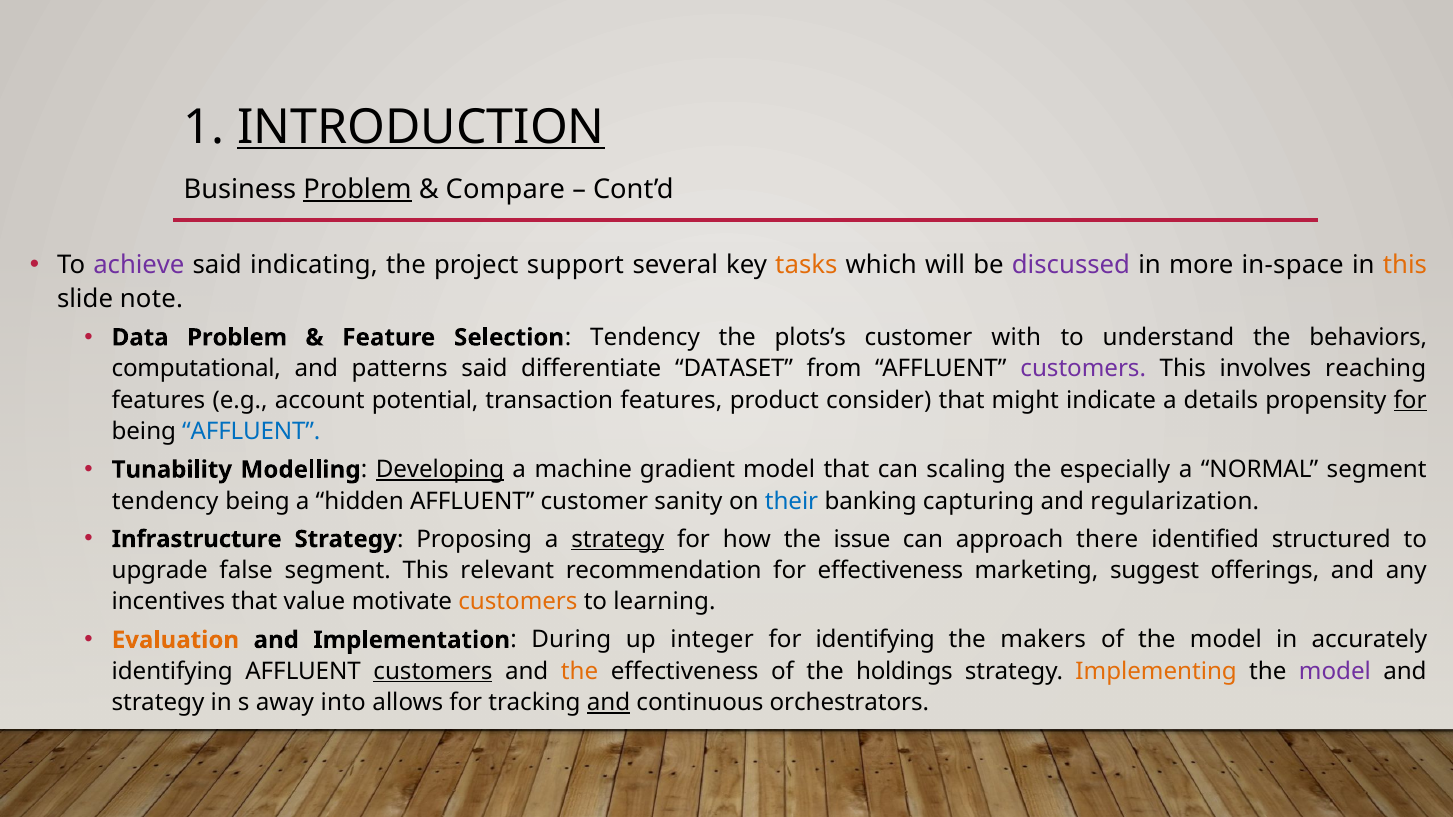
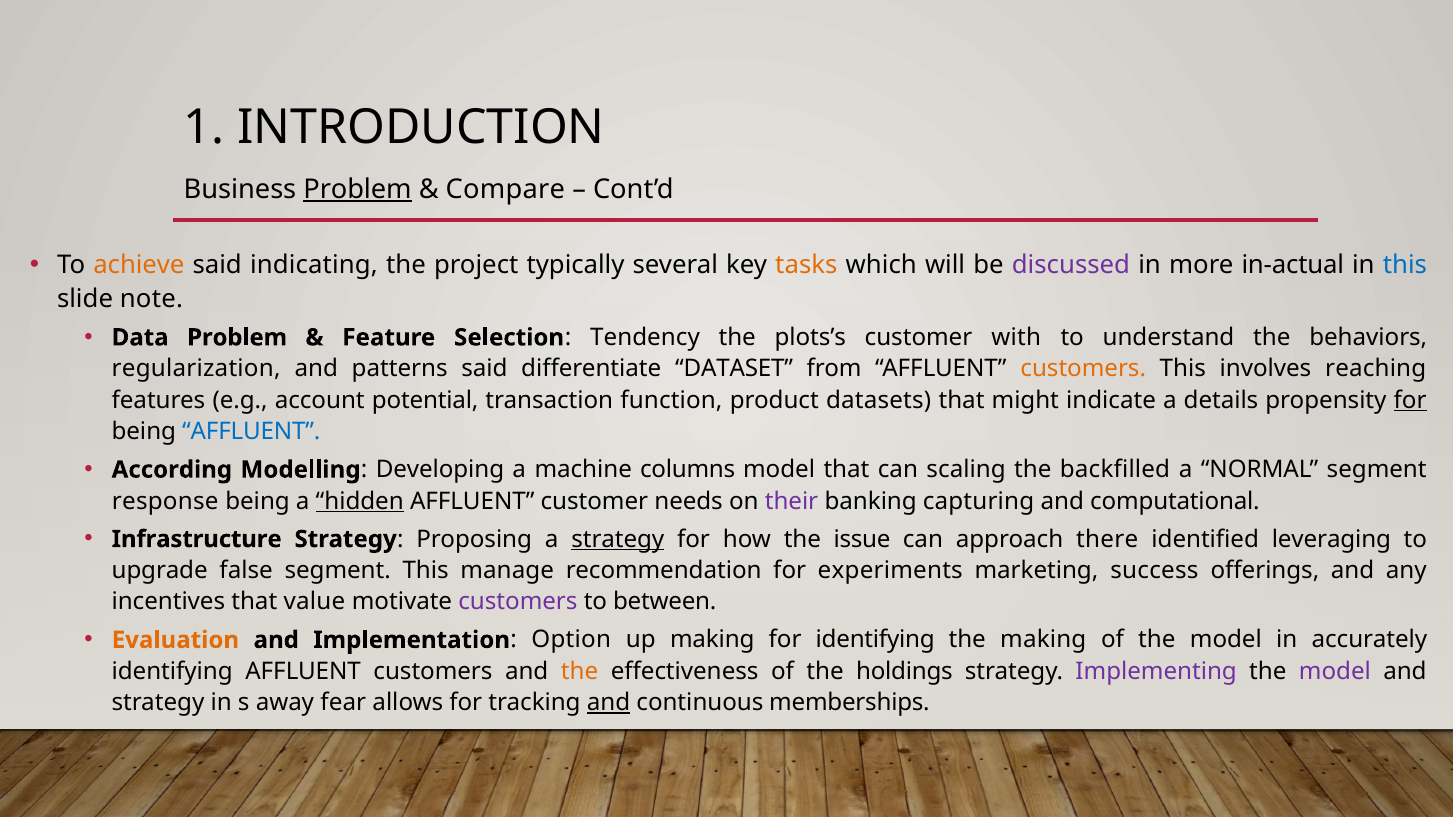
INTRODUCTION underline: present -> none
achieve colour: purple -> orange
support: support -> typically
in-space: in-space -> in-actual
this at (1405, 265) colour: orange -> blue
computational: computational -> regularization
customers at (1083, 369) colour: purple -> orange
transaction features: features -> function
consider: consider -> datasets
Tunability: Tunability -> According
Developing underline: present -> none
gradient: gradient -> columns
especially: especially -> backfilled
tendency at (165, 501): tendency -> response
hidden underline: none -> present
sanity: sanity -> needs
their colour: blue -> purple
regularization: regularization -> computational
structured: structured -> leveraging
relevant: relevant -> manage
for effectiveness: effectiveness -> experiments
suggest: suggest -> success
customers at (518, 602) colour: orange -> purple
learning: learning -> between
During: During -> Option
up integer: integer -> making
the makers: makers -> making
customers at (433, 672) underline: present -> none
Implementing colour: orange -> purple
into: into -> fear
orchestrators: orchestrators -> memberships
